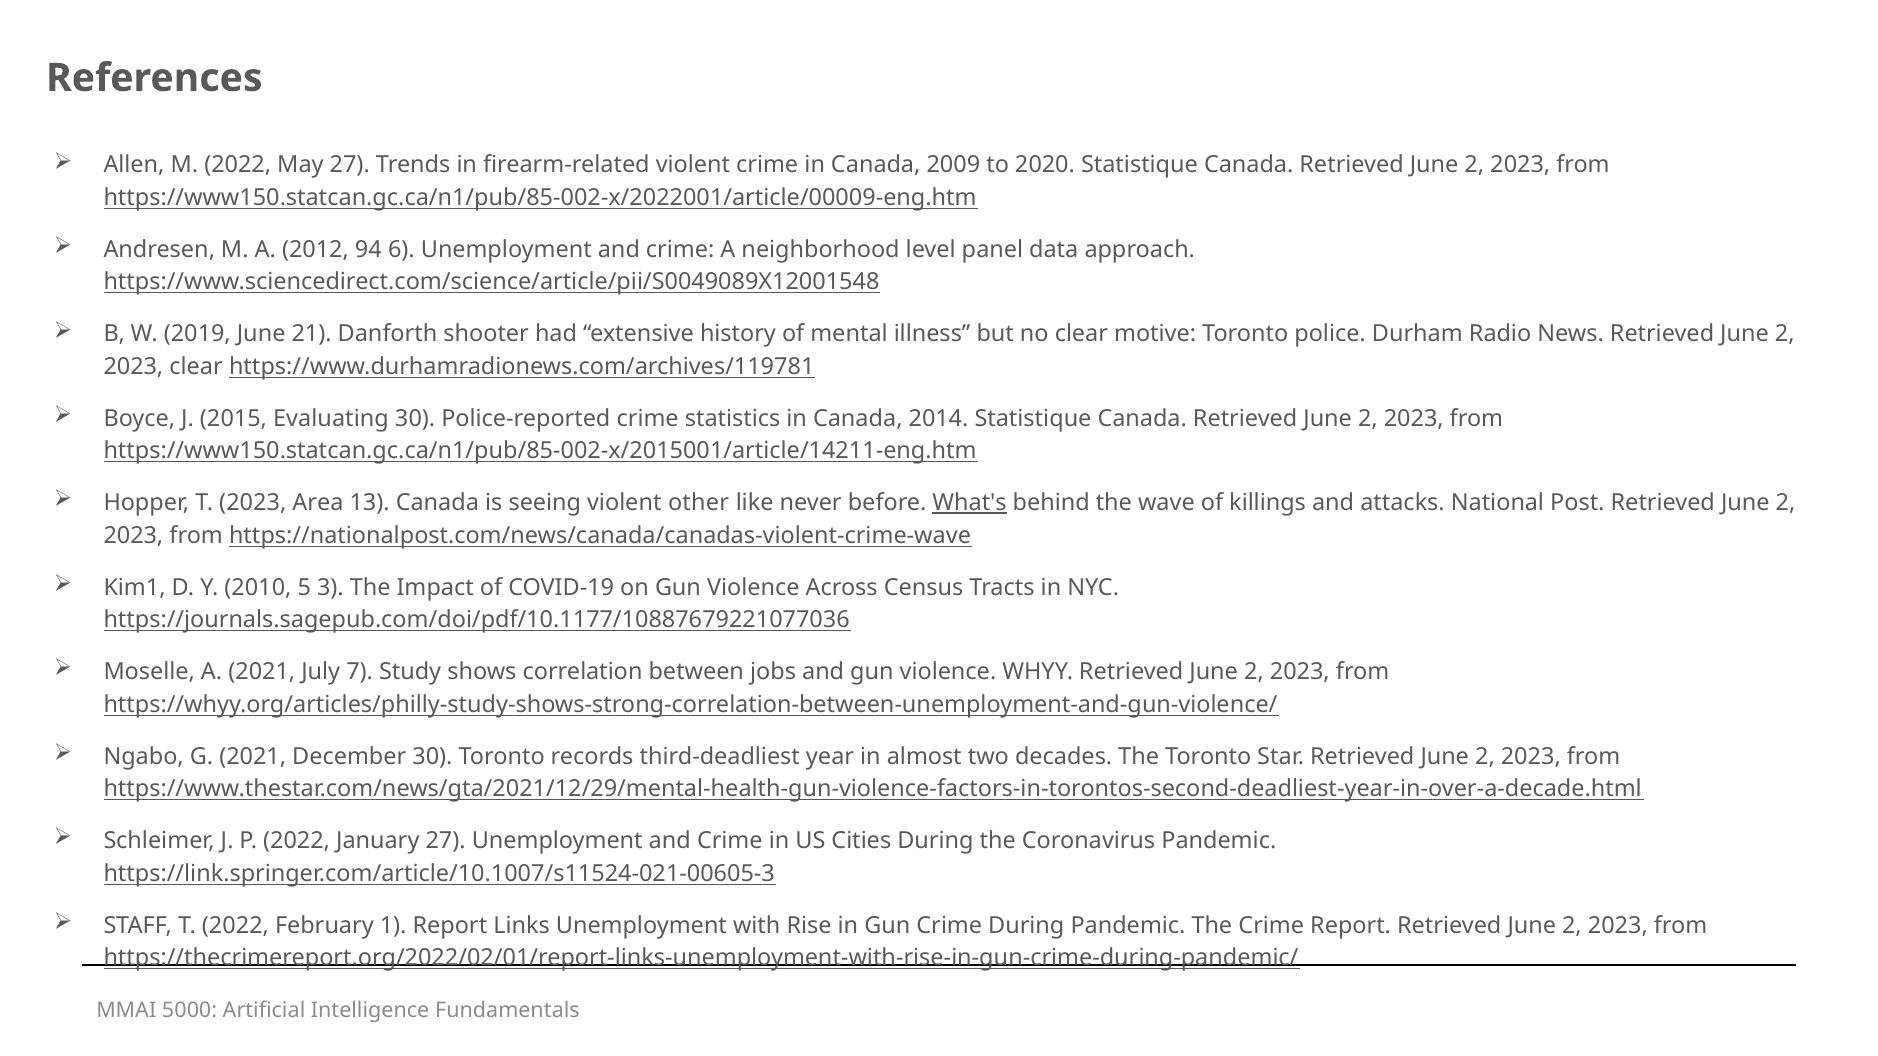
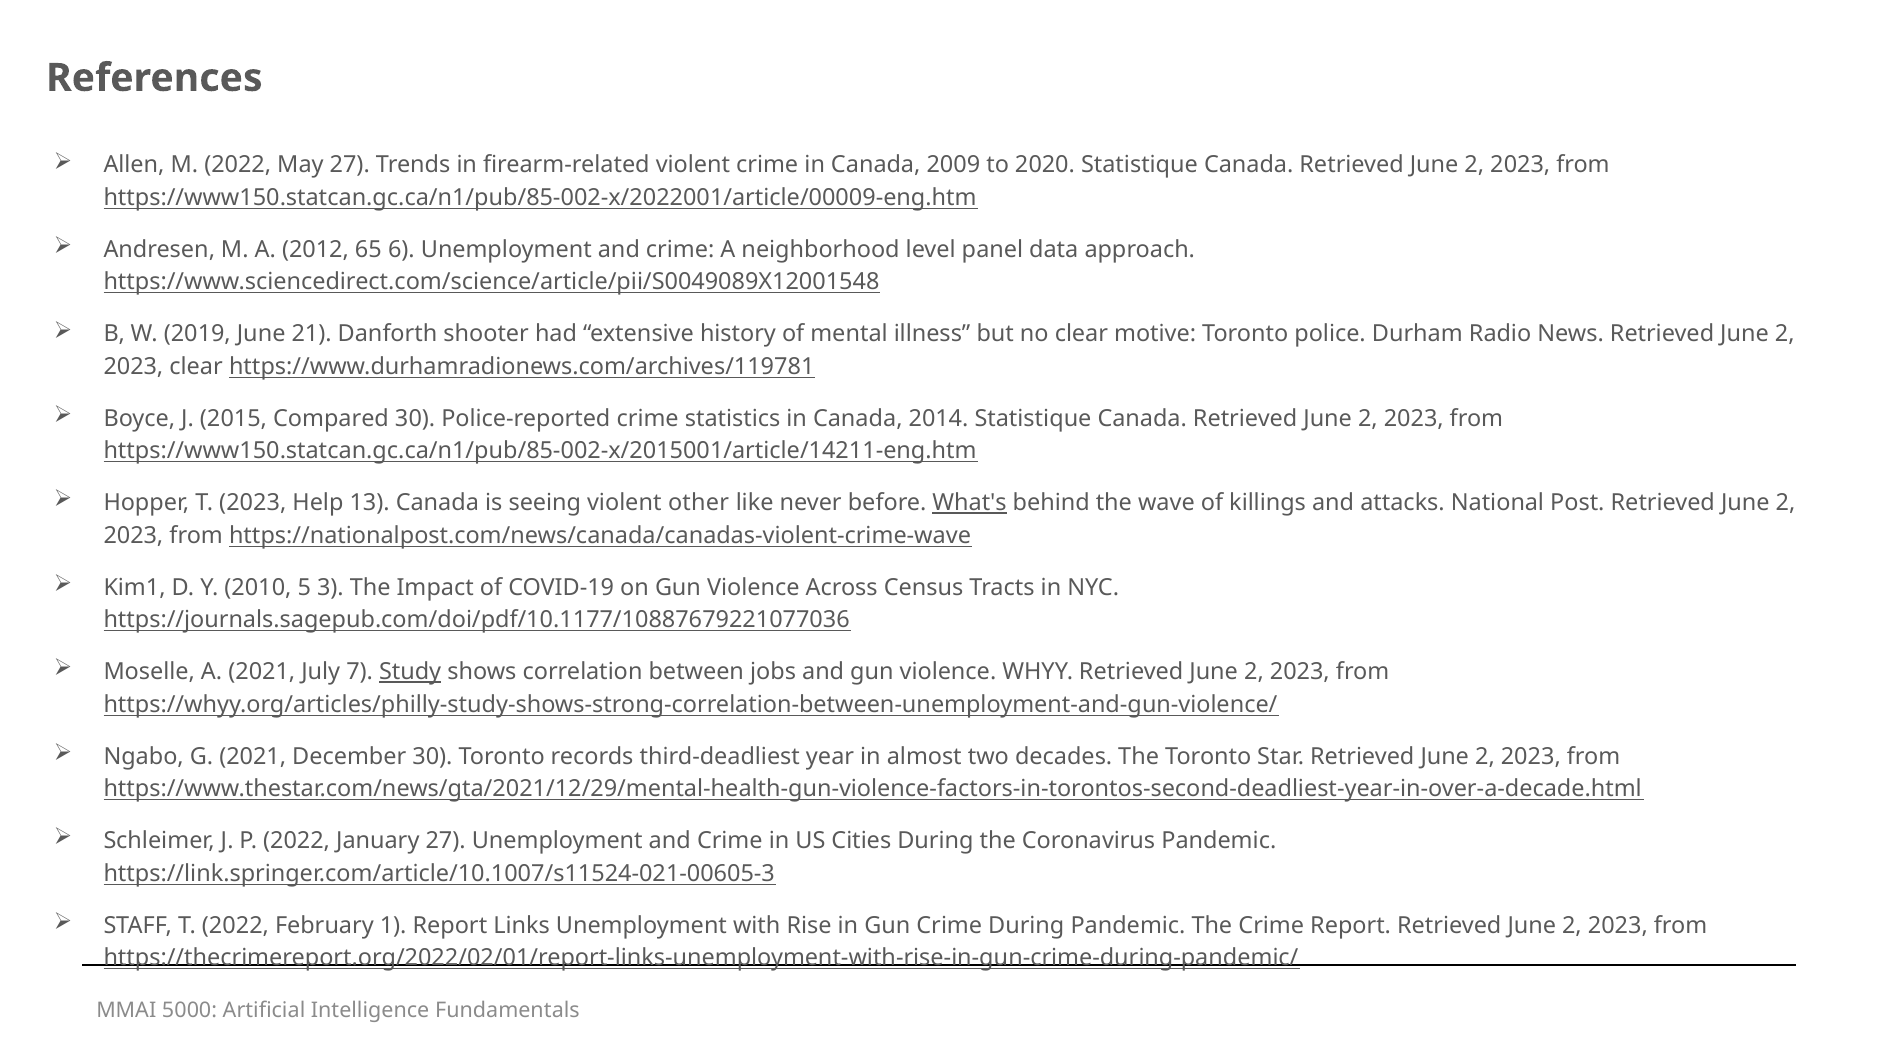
94: 94 -> 65
Evaluating: Evaluating -> Compared
Area: Area -> Help
Study underline: none -> present
